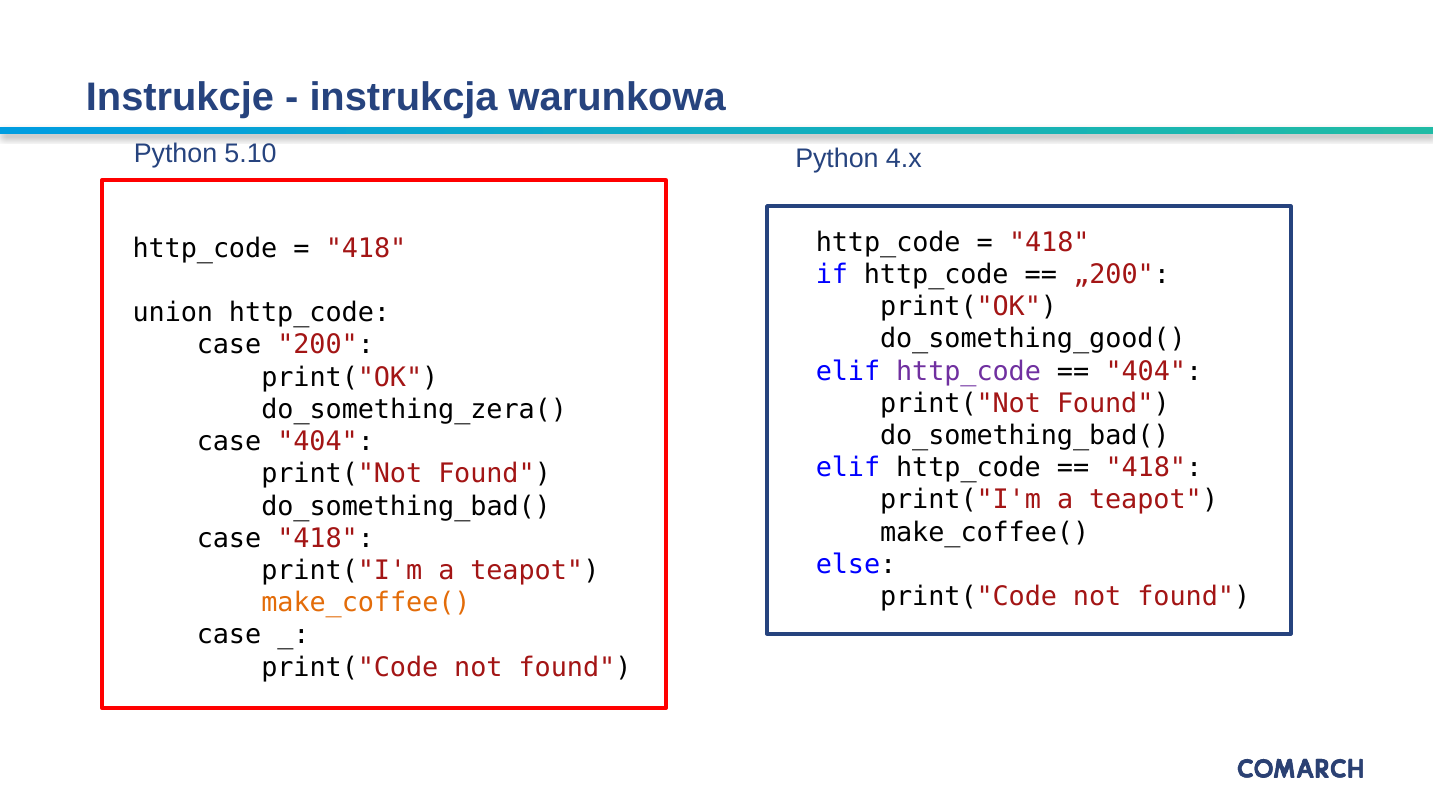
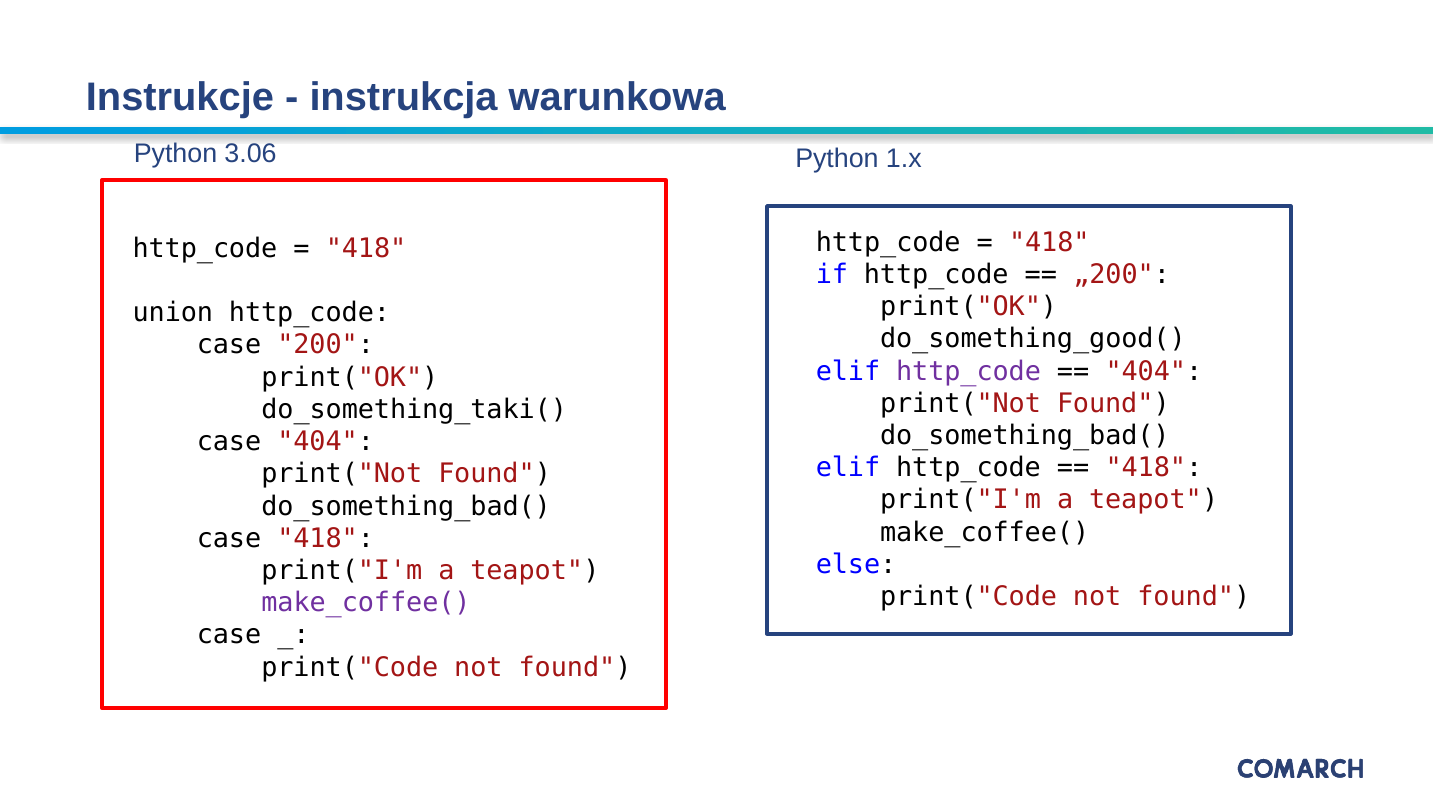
5.10: 5.10 -> 3.06
4.x: 4.x -> 1.x
do_something_zera(: do_something_zera( -> do_something_taki(
make_coffee( at (366, 603) colour: orange -> purple
